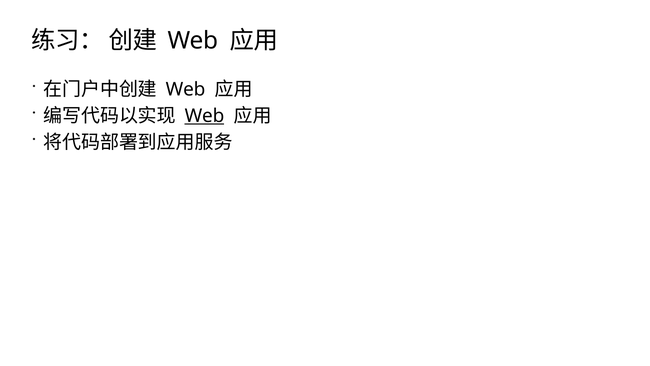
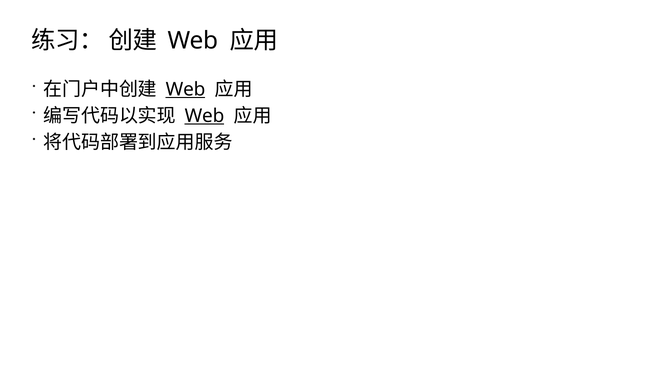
Web at (186, 89) underline: none -> present
